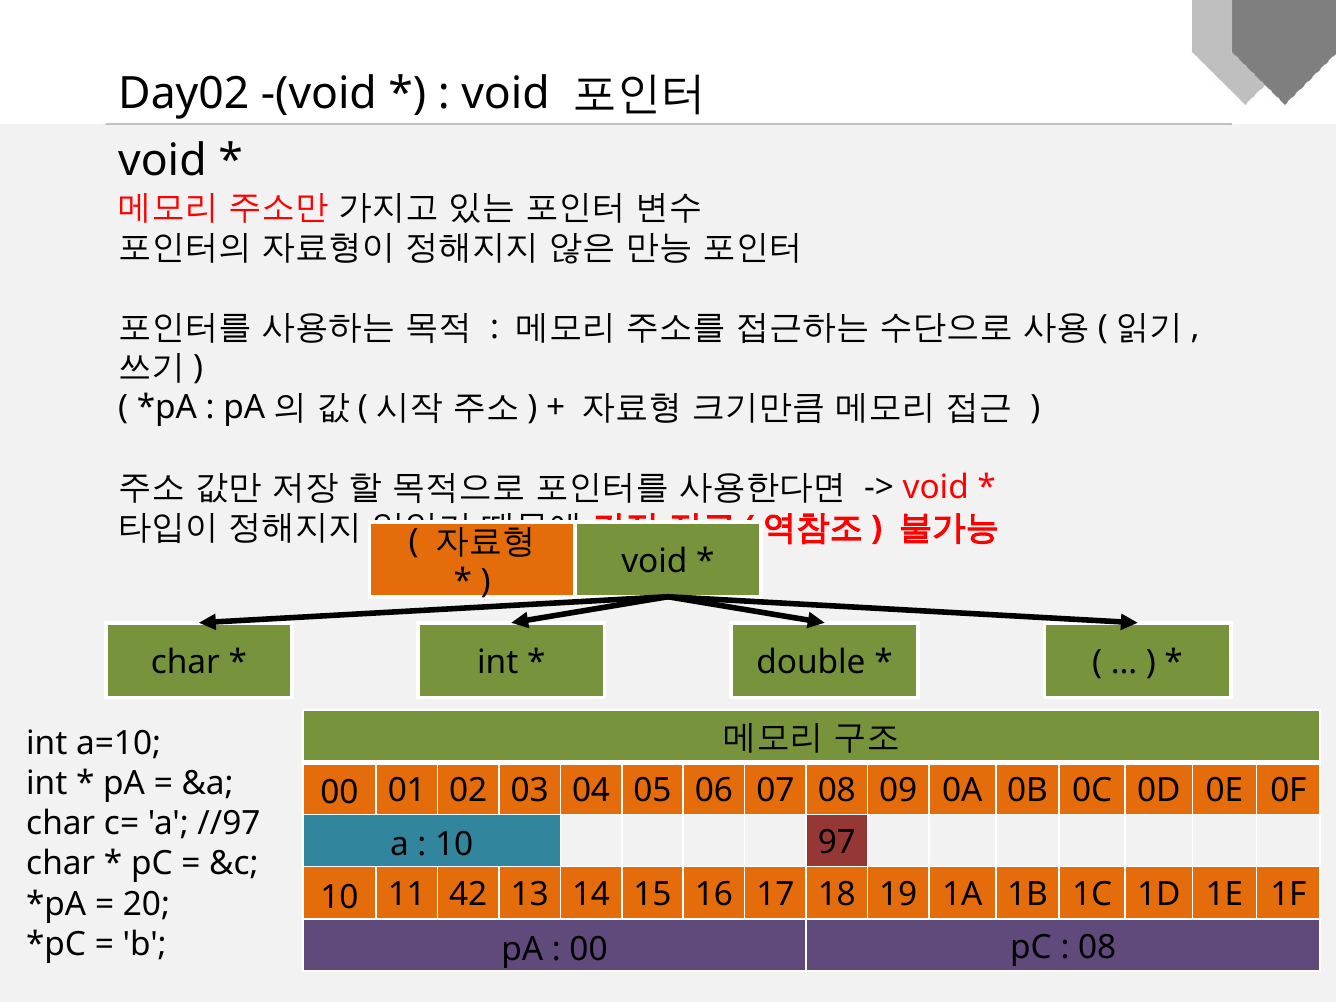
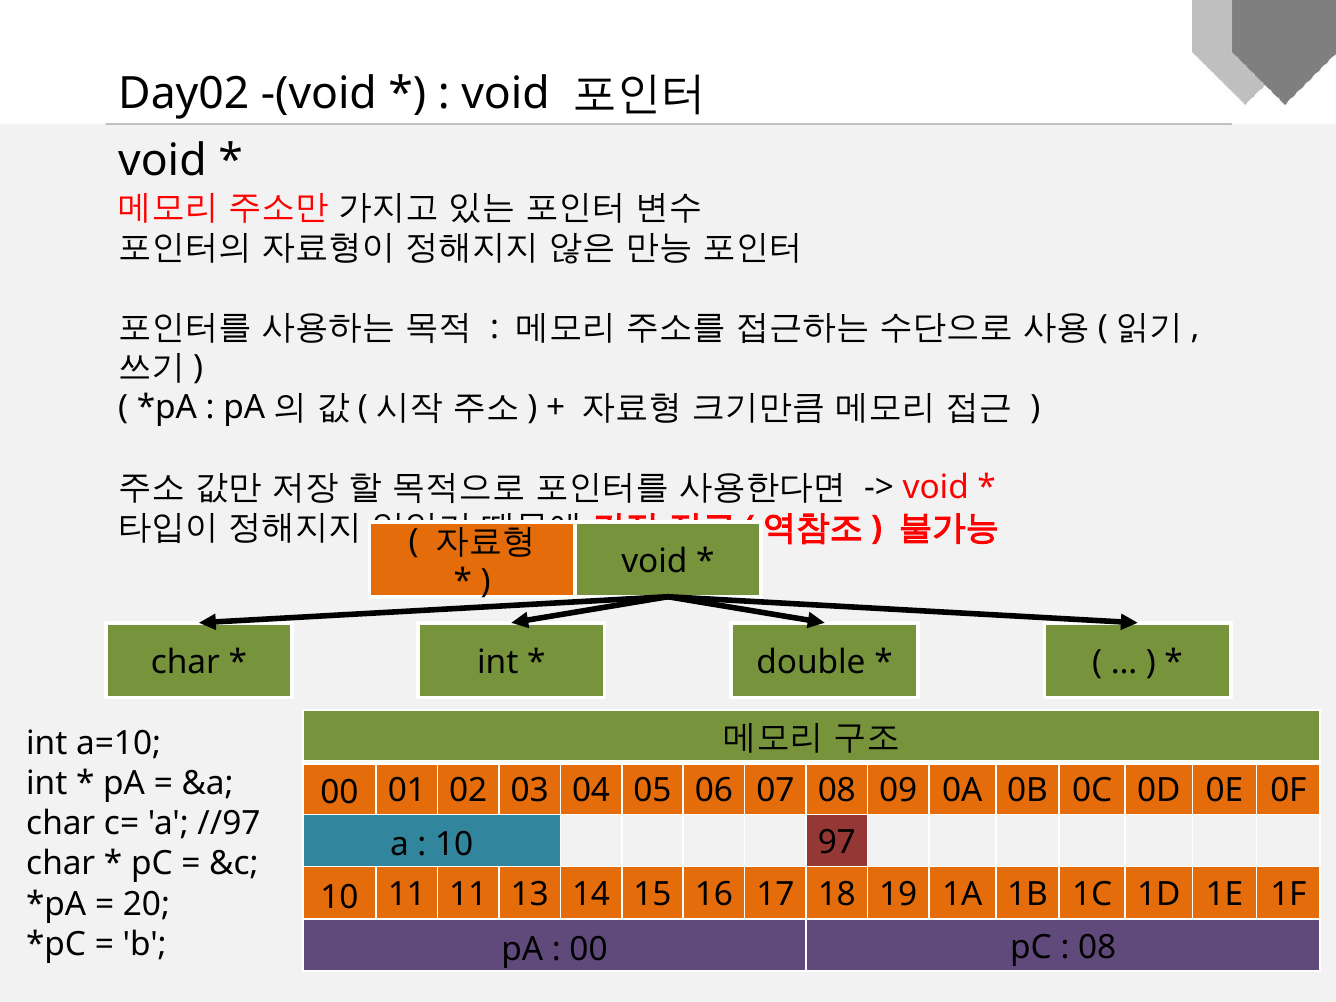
11 42: 42 -> 11
